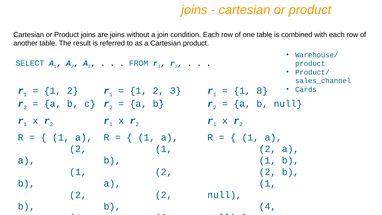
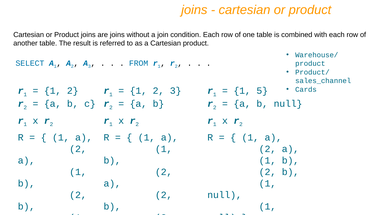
8: 8 -> 5
4 at (268, 206): 4 -> 1
